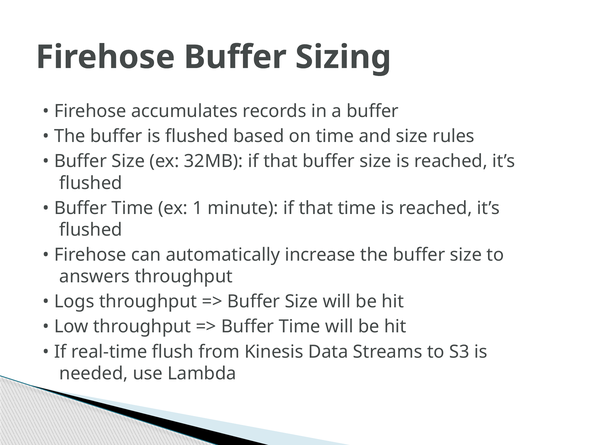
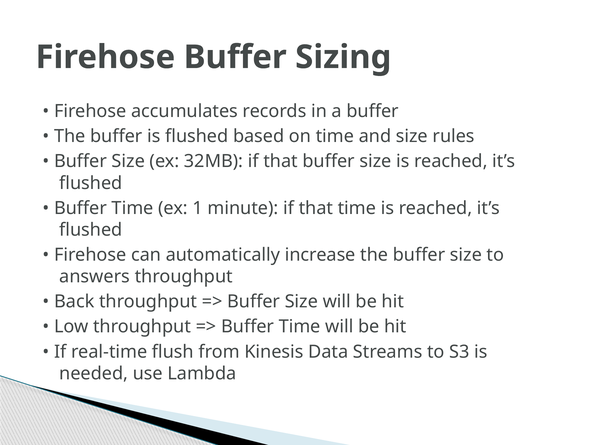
Logs: Logs -> Back
